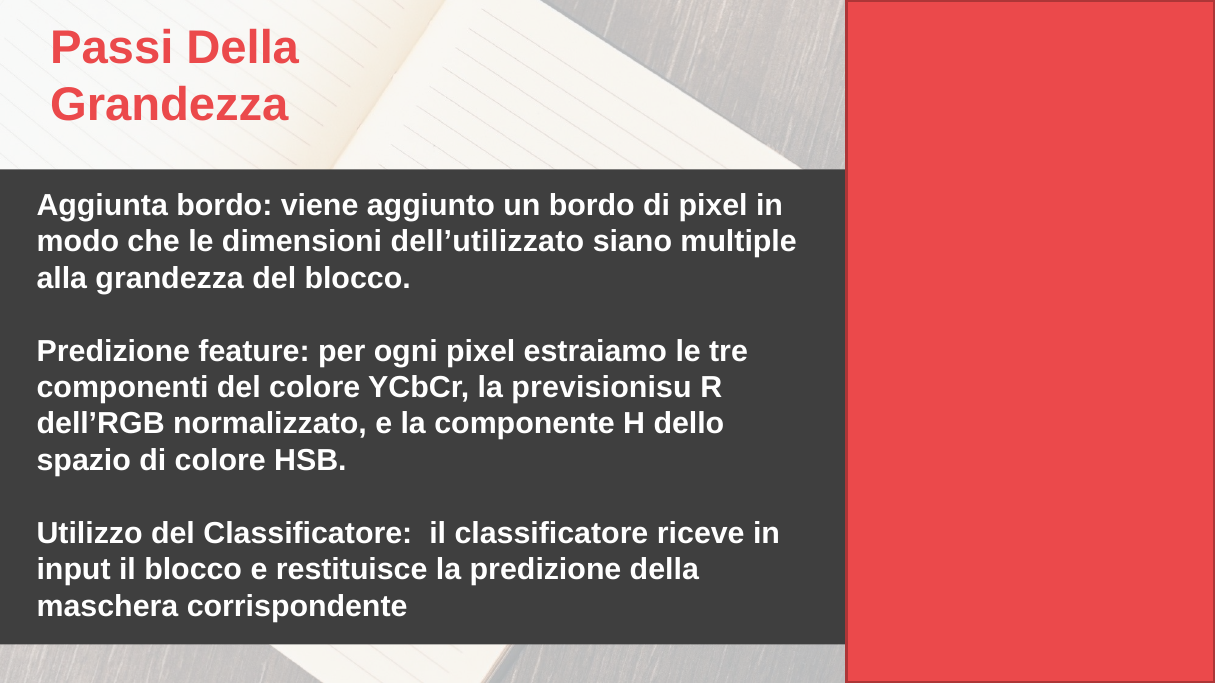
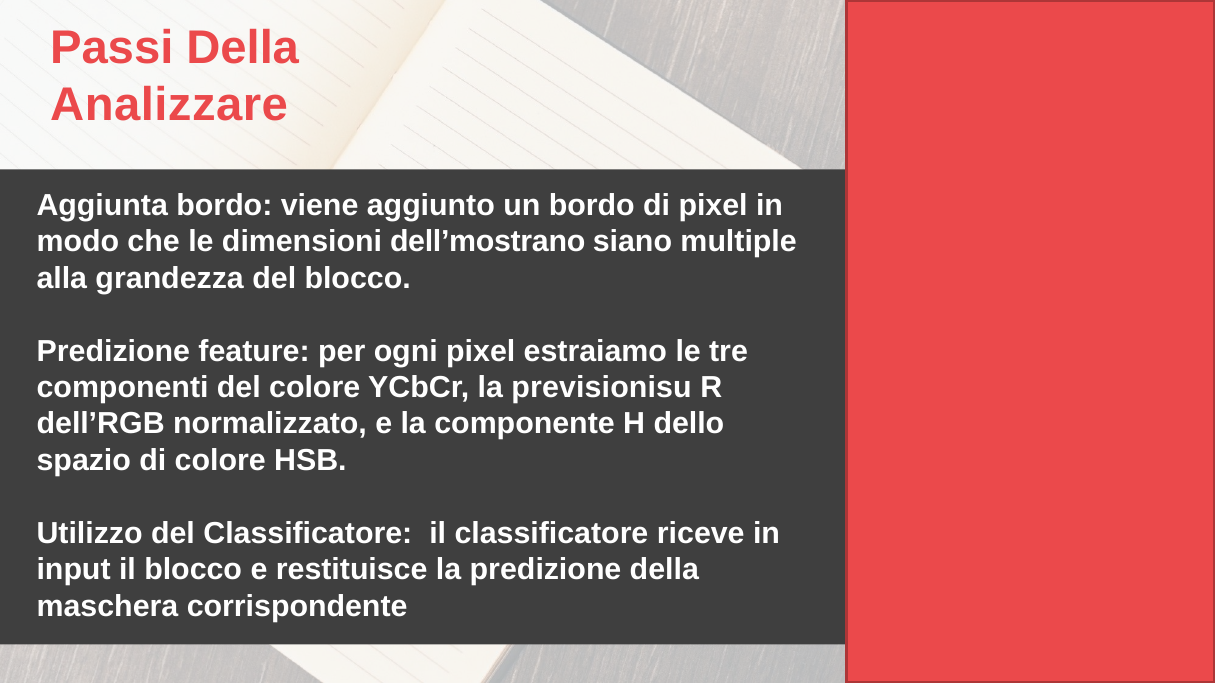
Grandezza at (169, 105): Grandezza -> Analizzare
dell’utilizzato: dell’utilizzato -> dell’mostrano
